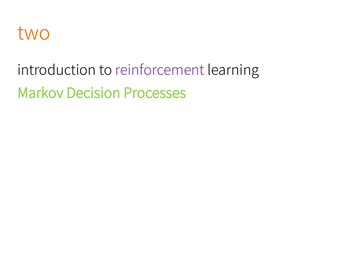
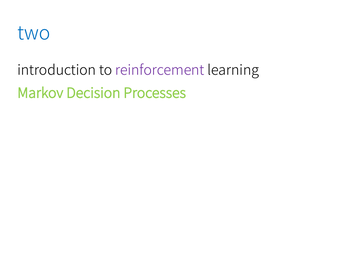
two colour: orange -> blue
